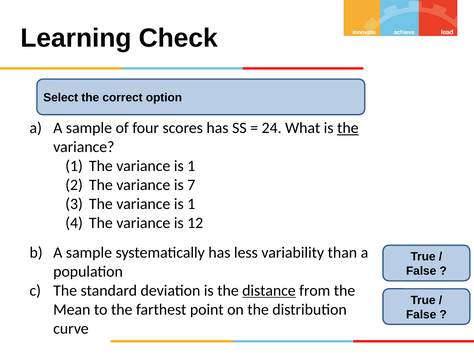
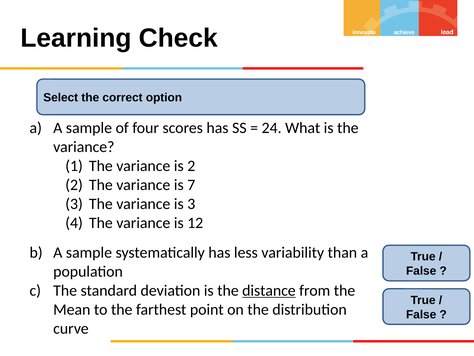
the at (348, 128) underline: present -> none
1 at (191, 166): 1 -> 2
1 at (191, 204): 1 -> 3
